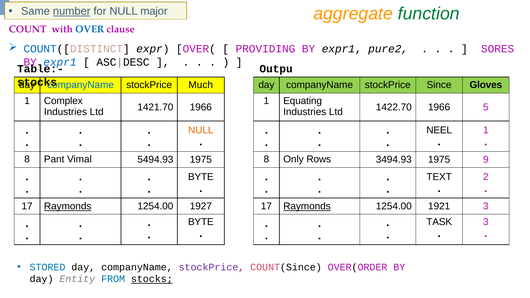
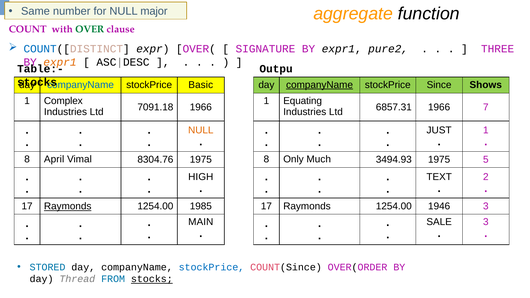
number underline: present -> none
function colour: green -> black
OVER colour: blue -> green
PROVIDING: PROVIDING -> SIGNATURE
SORES: SORES -> THREE
expr1 at (60, 62) colour: blue -> orange
Much: Much -> Basic
companyName at (320, 85) underline: none -> present
Gloves: Gloves -> Shows
1421.70: 1421.70 -> 7091.18
1422.70: 1422.70 -> 6857.31
5: 5 -> 7
NEEL: NEEL -> JUST
Pant: Pant -> April
5494.93: 5494.93 -> 8304.76
Rows: Rows -> Much
9: 9 -> 5
BYTE at (201, 177): BYTE -> HIGH
1927: 1927 -> 1985
Raymonds at (307, 206) underline: present -> none
1921: 1921 -> 1946
BYTE at (201, 222): BYTE -> MAIN
TASK: TASK -> SALE
stockPrice at (211, 267) colour: purple -> blue
Entity: Entity -> Thread
